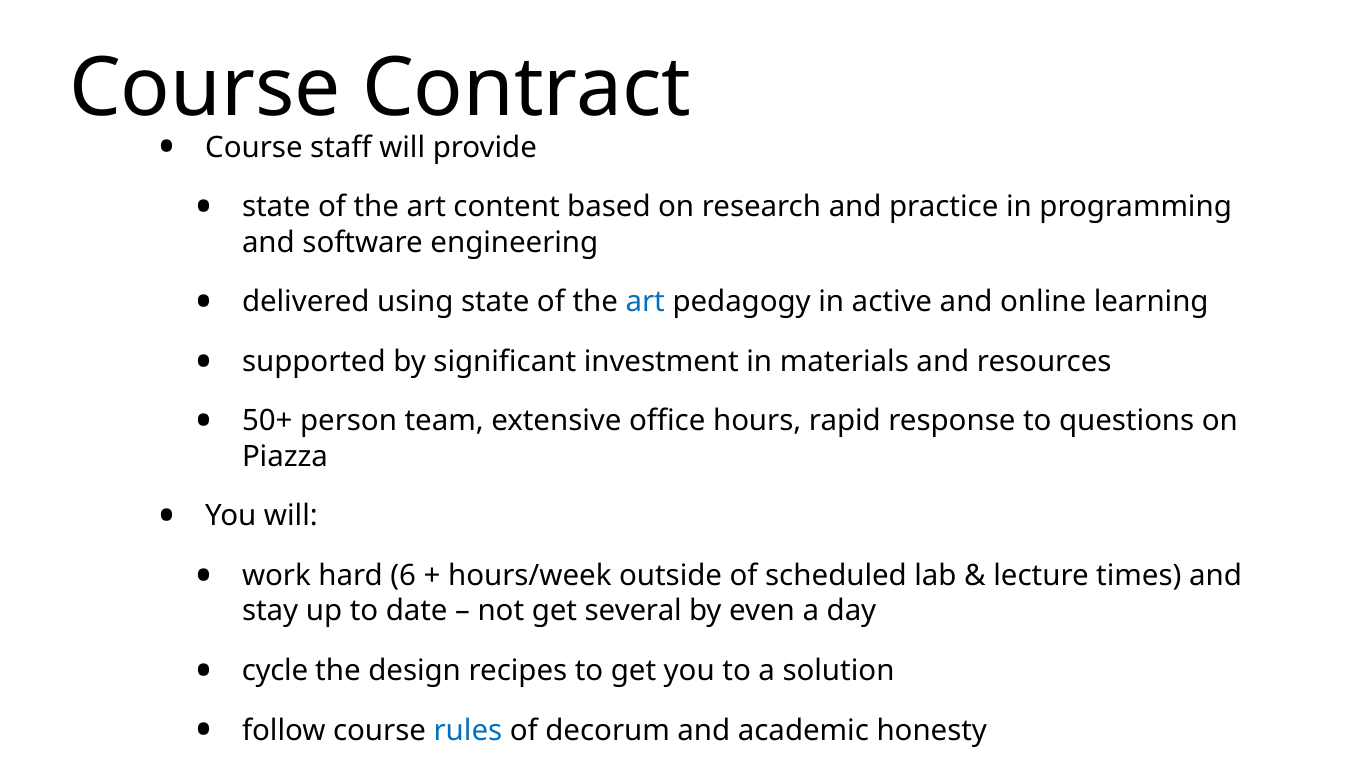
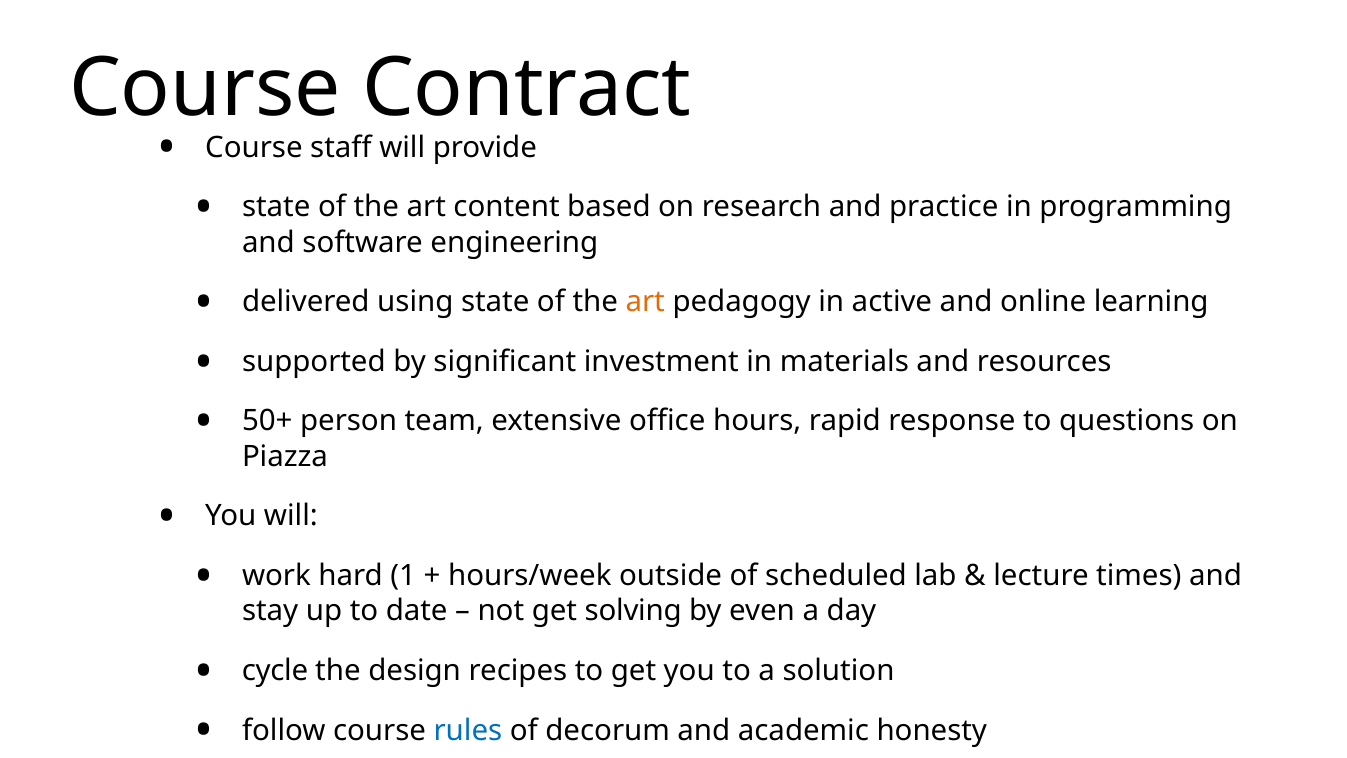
art at (645, 302) colour: blue -> orange
6: 6 -> 1
several: several -> solving
